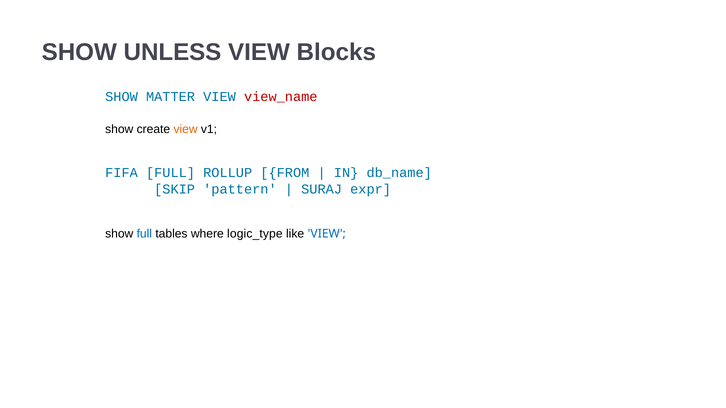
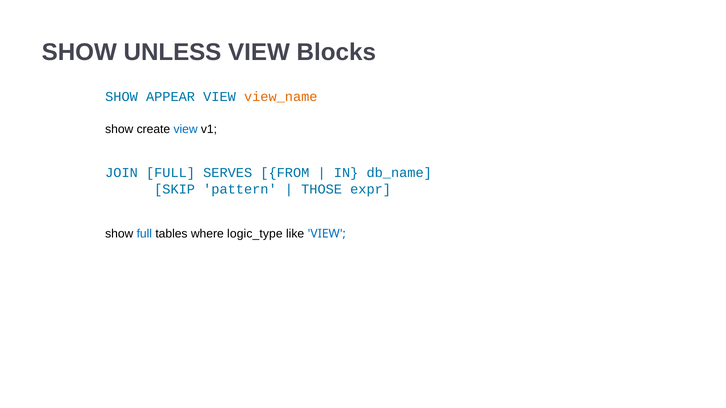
MATTER: MATTER -> APPEAR
view_name colour: red -> orange
view at (186, 129) colour: orange -> blue
FIFA: FIFA -> JOIN
ROLLUP: ROLLUP -> SERVES
SURAJ: SURAJ -> THOSE
